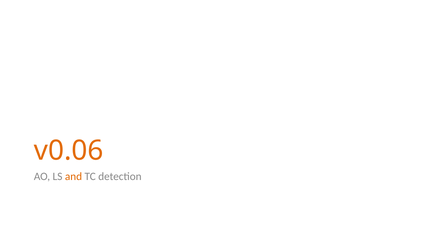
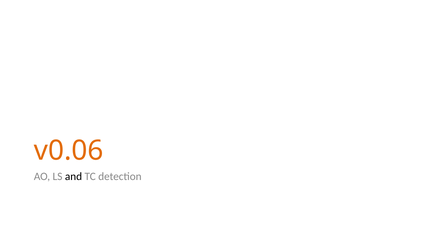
and colour: orange -> black
